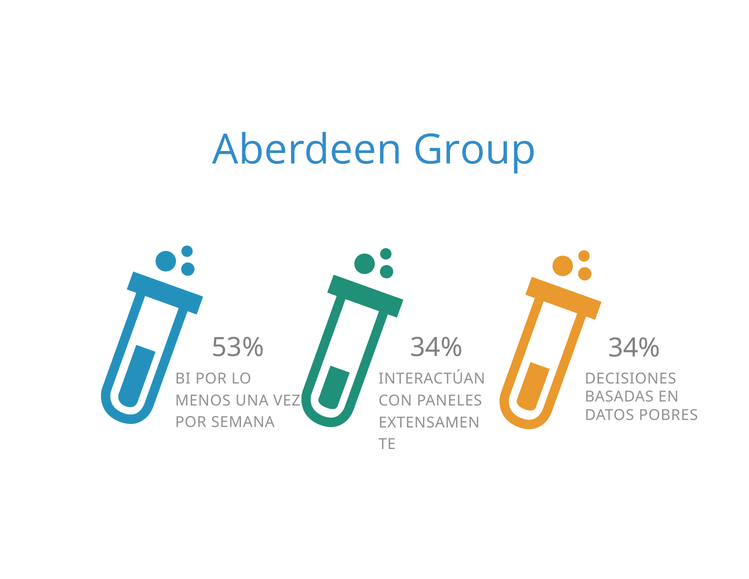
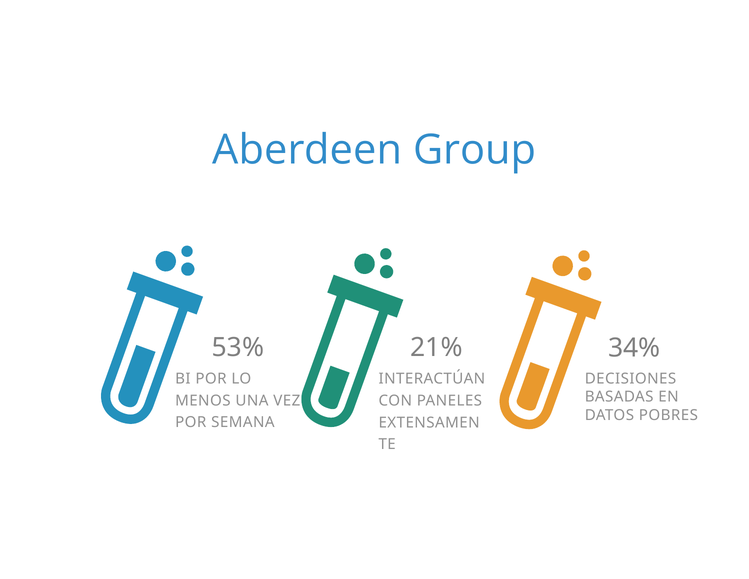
53% 34%: 34% -> 21%
